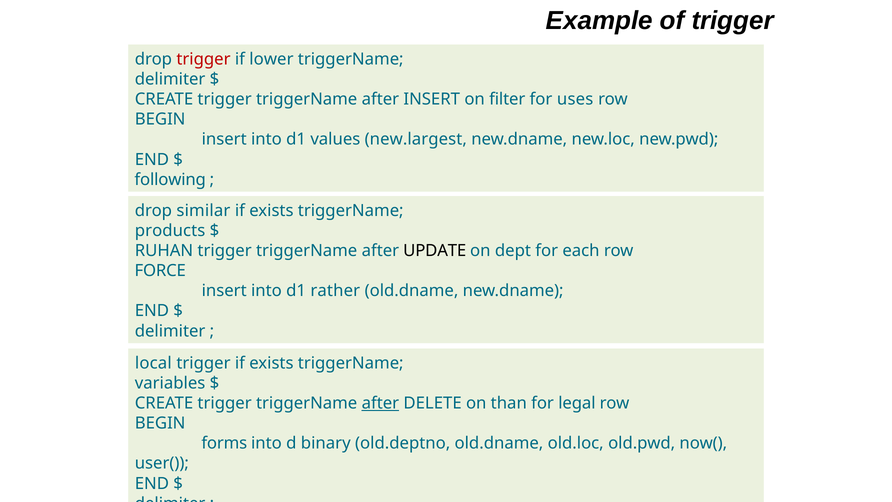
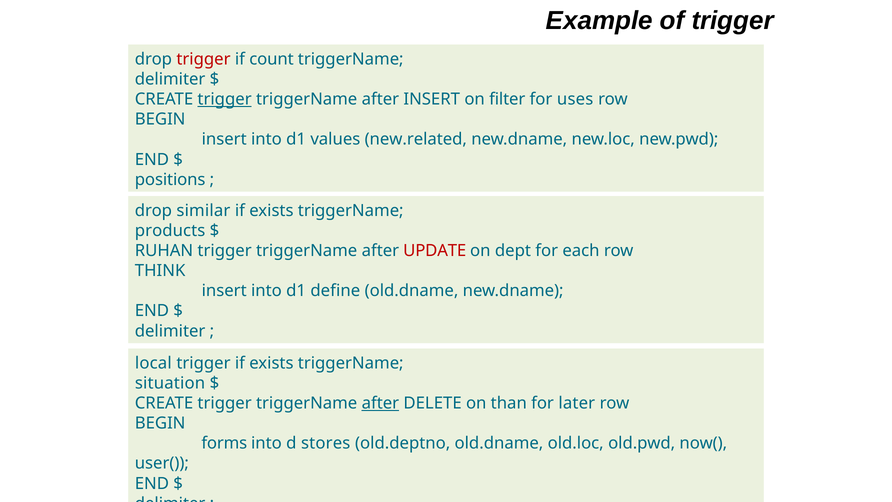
lower: lower -> count
trigger at (225, 99) underline: none -> present
new.largest: new.largest -> new.related
following: following -> positions
UPDATE colour: black -> red
FORCE: FORCE -> THINK
rather: rather -> define
variables: variables -> situation
legal: legal -> later
binary: binary -> stores
